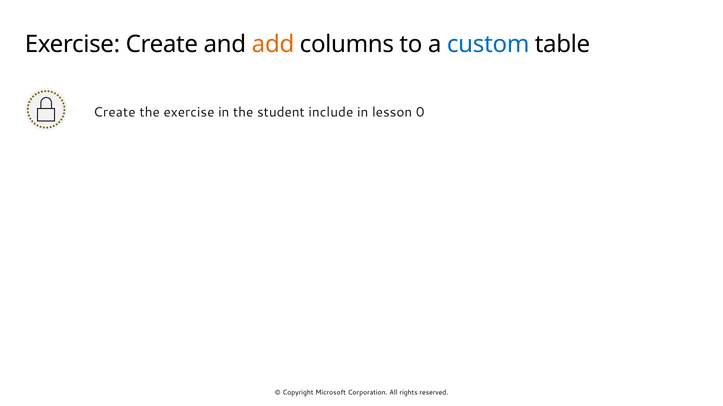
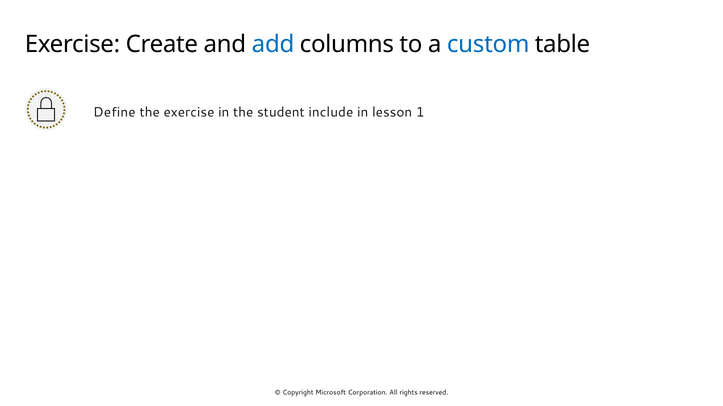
add colour: orange -> blue
Create at (114, 112): Create -> Define
0: 0 -> 1
